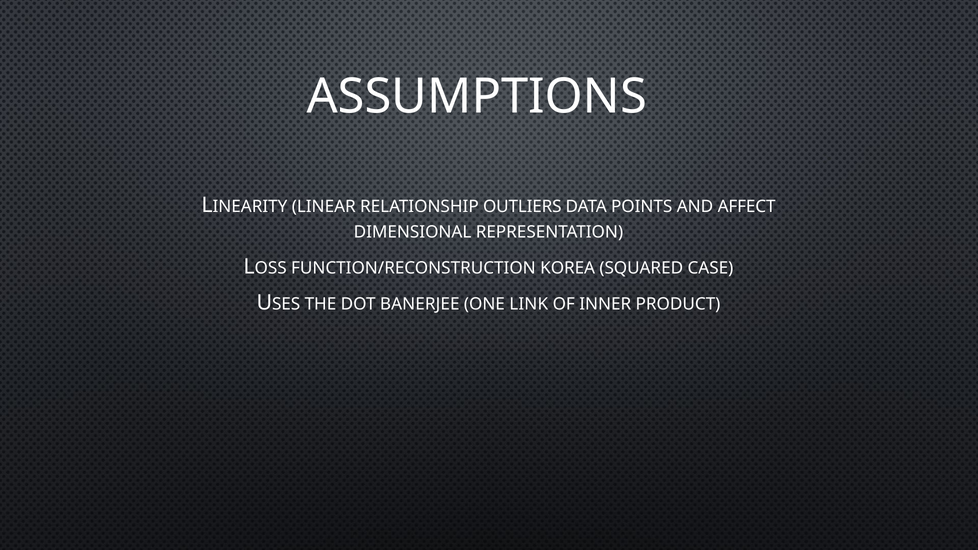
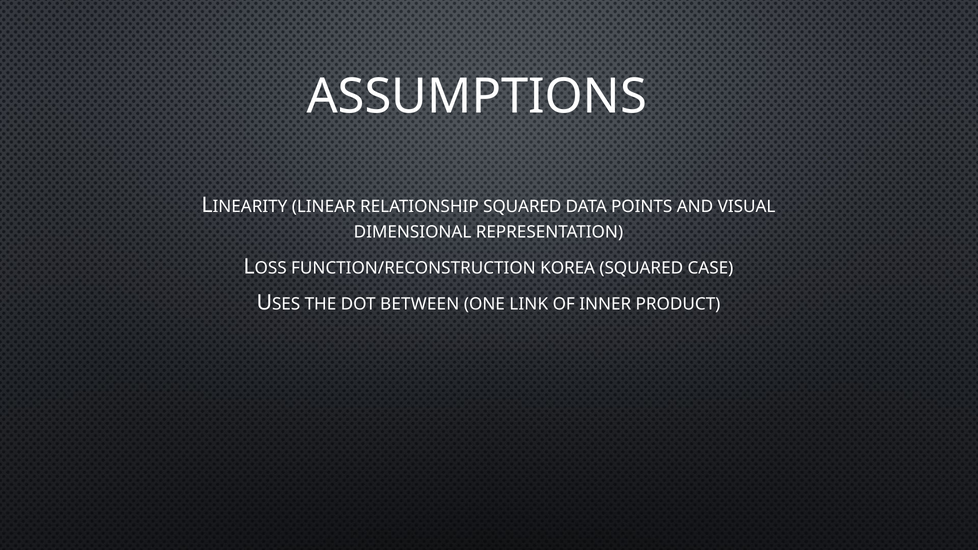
RELATIONSHIP OUTLIERS: OUTLIERS -> SQUARED
AFFECT: AFFECT -> VISUAL
BANERJEE: BANERJEE -> BETWEEN
